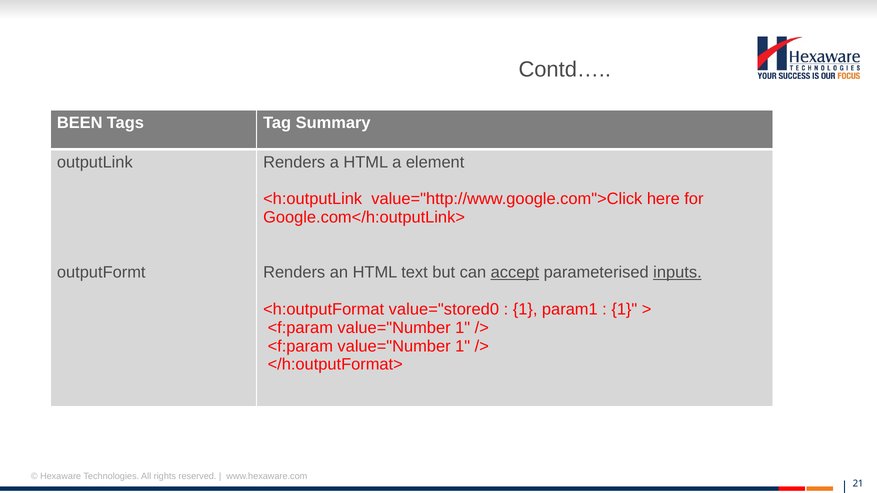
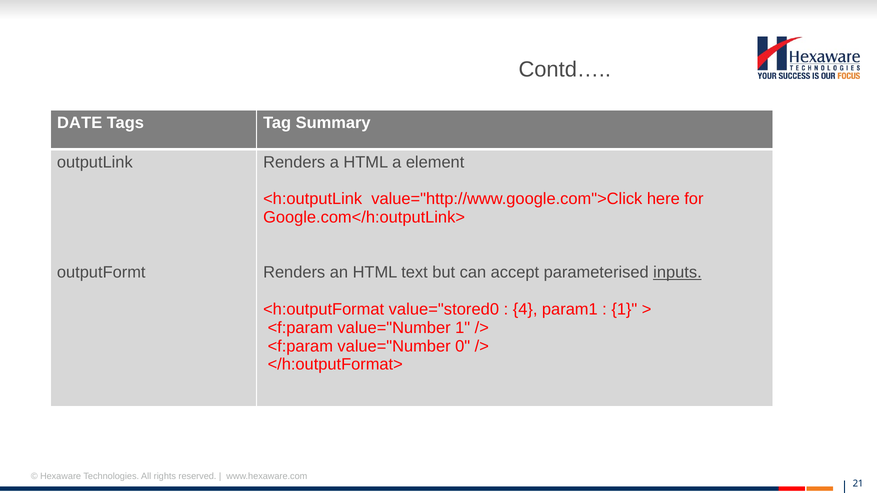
BEEN: BEEN -> DATE
accept underline: present -> none
1 at (525, 309): 1 -> 4
1 at (463, 346): 1 -> 0
